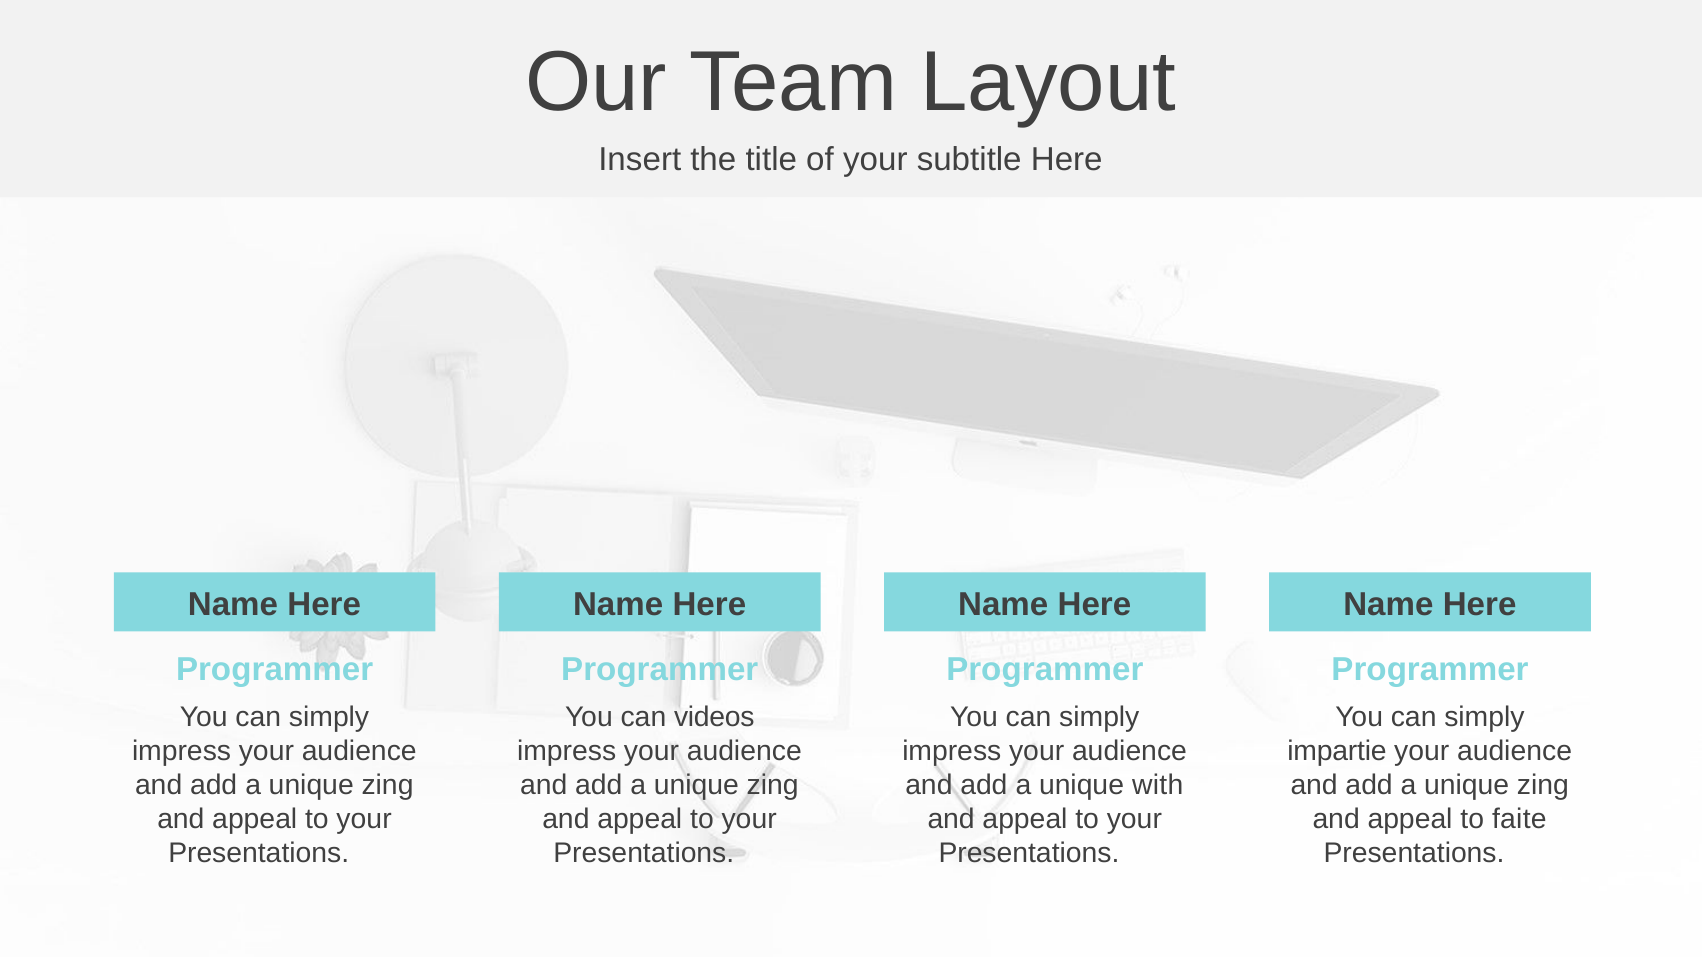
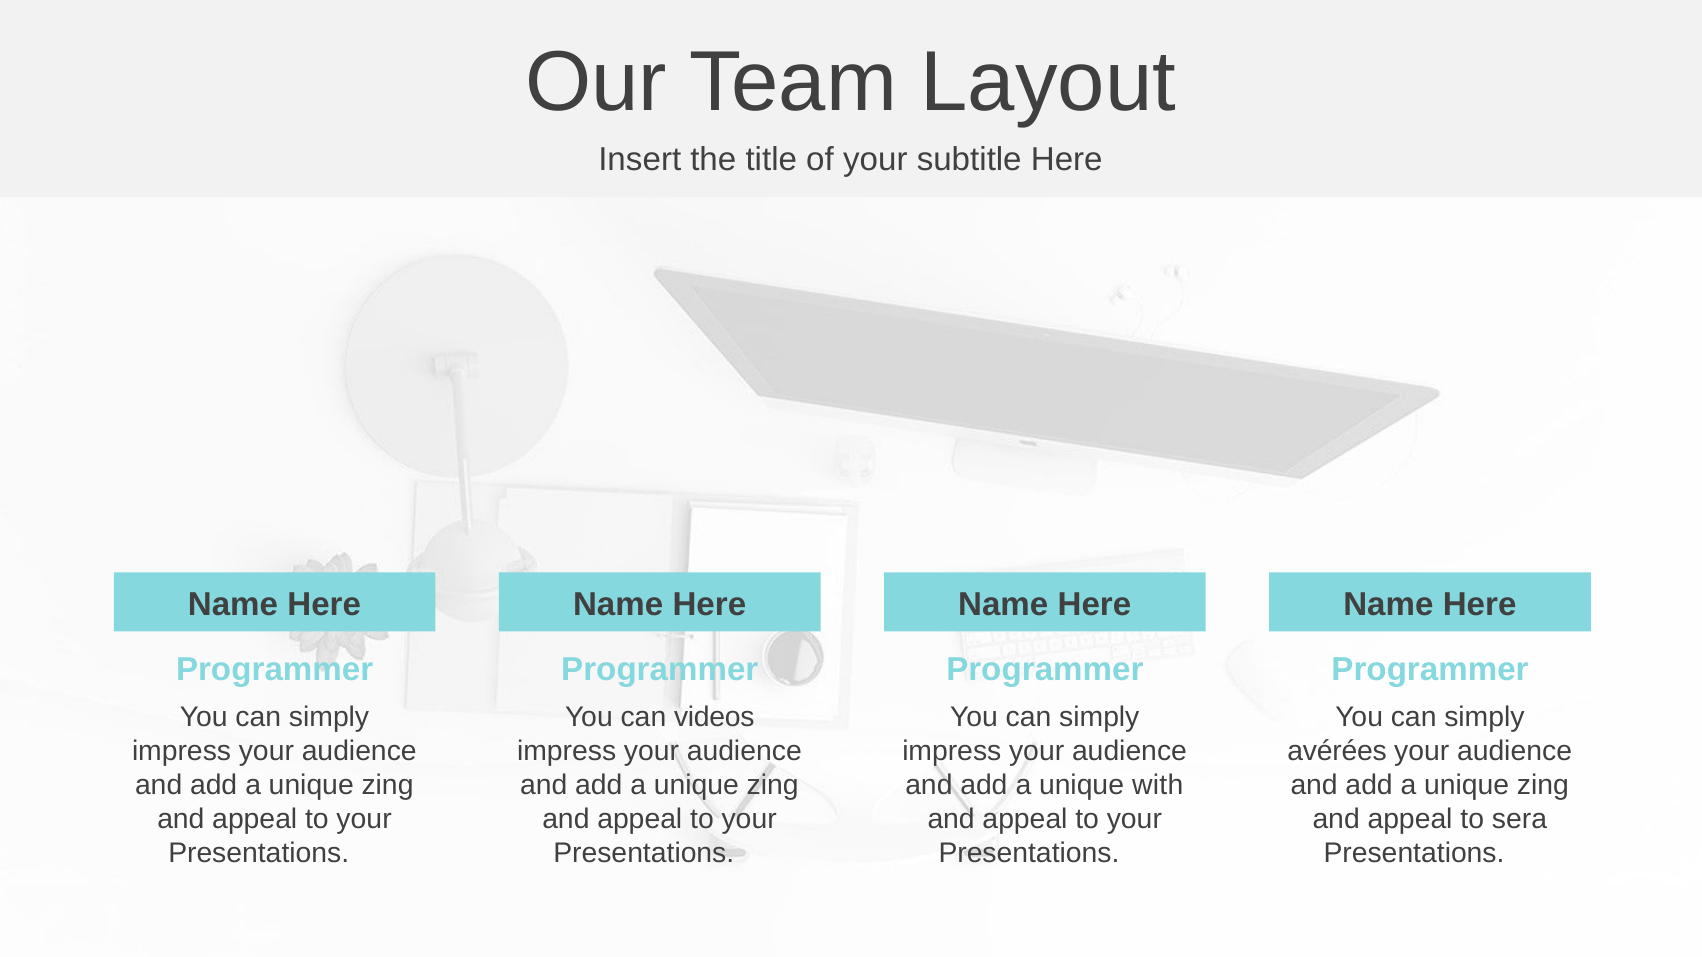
impartie: impartie -> avérées
faite: faite -> sera
